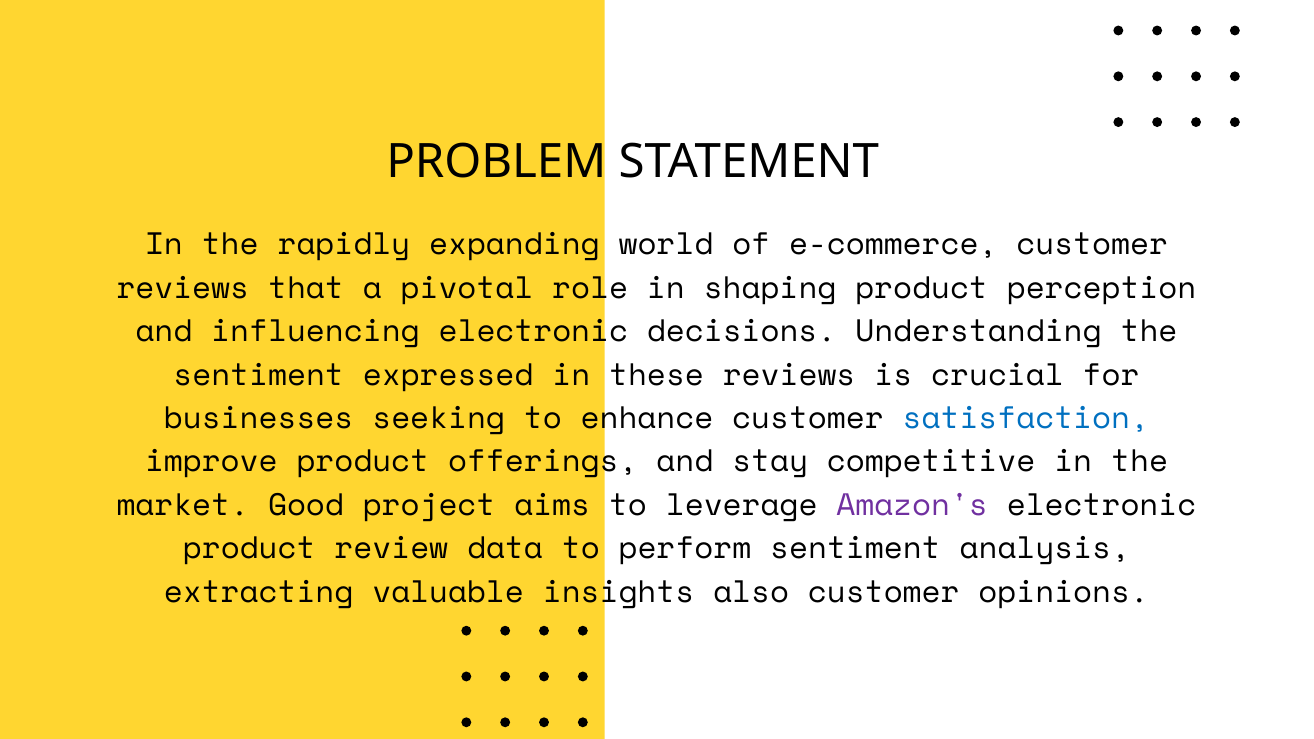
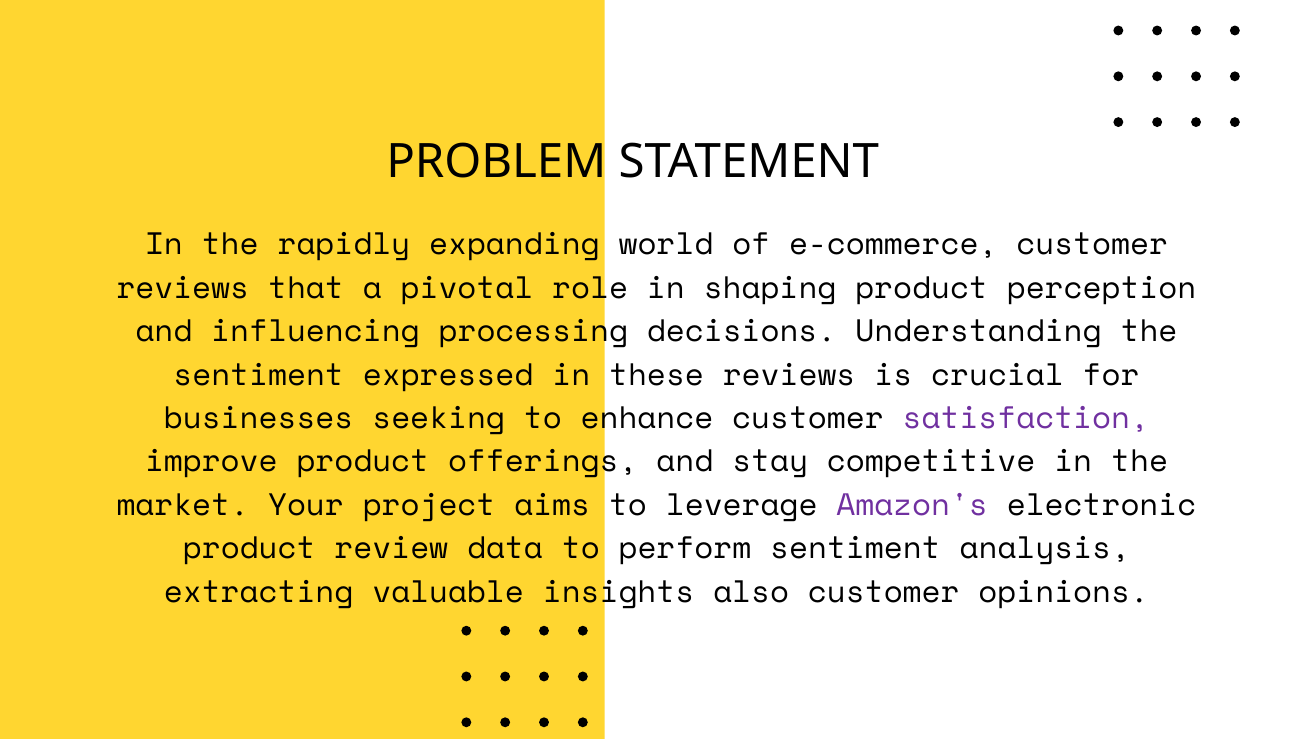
influencing electronic: electronic -> processing
satisfaction colour: blue -> purple
Good: Good -> Your
